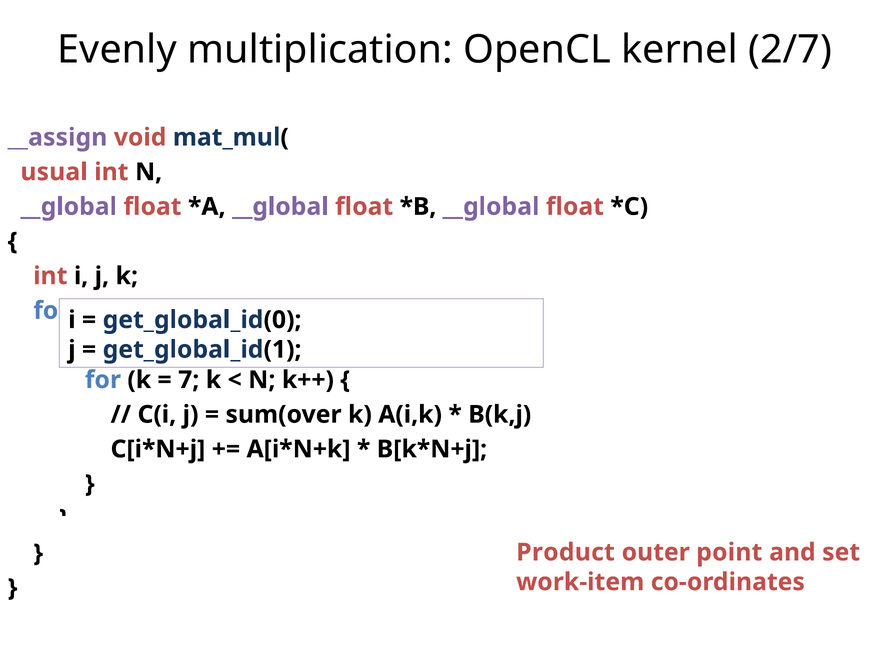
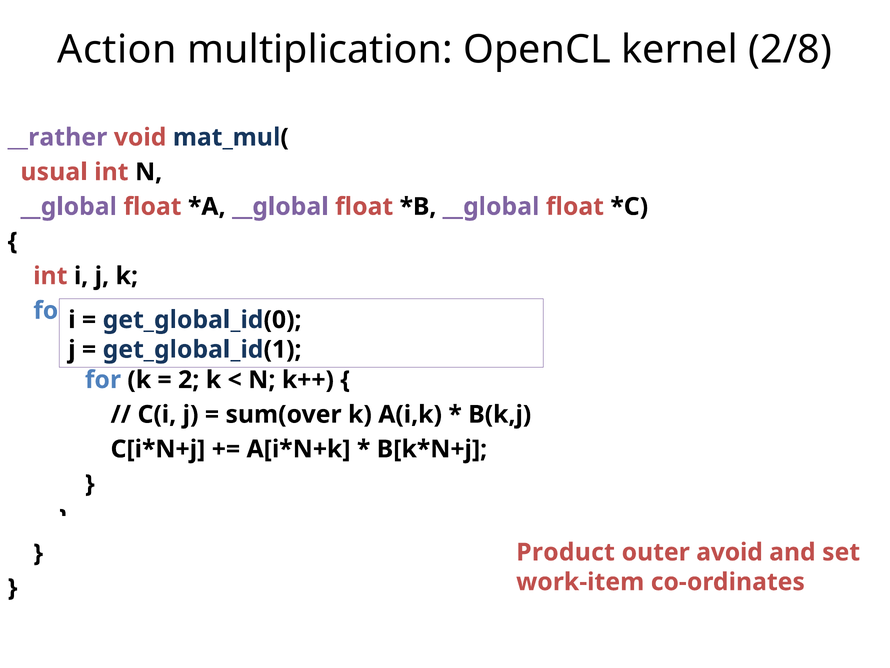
Evenly: Evenly -> Action
2/7: 2/7 -> 2/8
__assign: __assign -> __rather
7: 7 -> 2
point: point -> avoid
